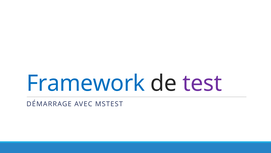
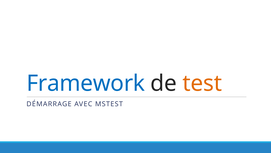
test colour: purple -> orange
